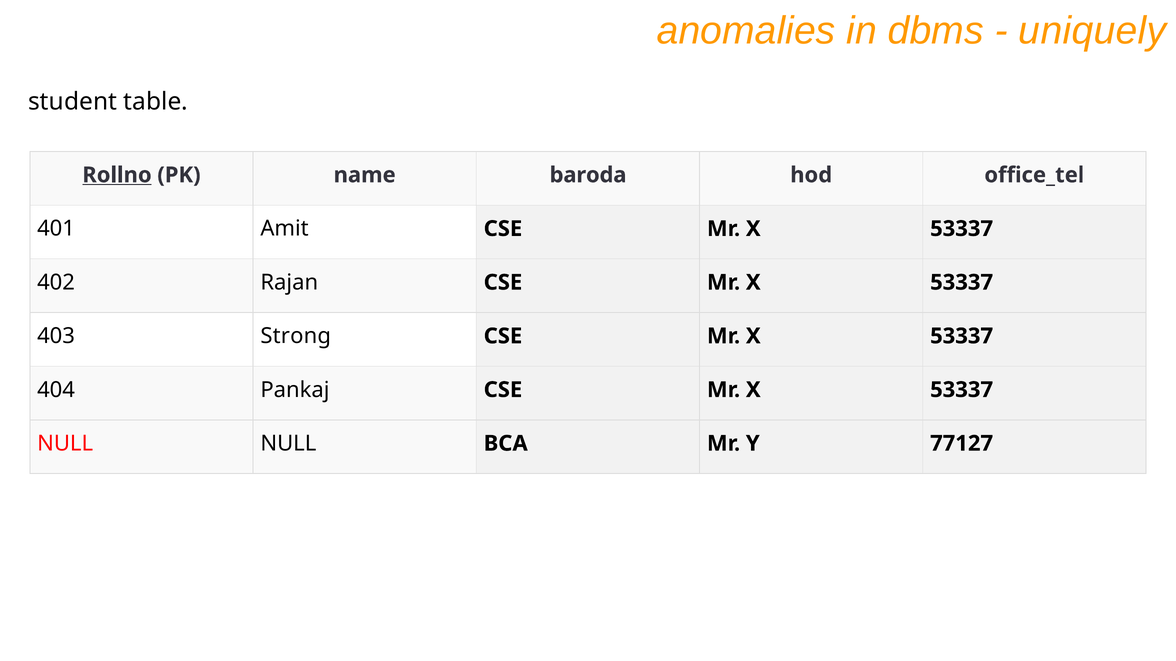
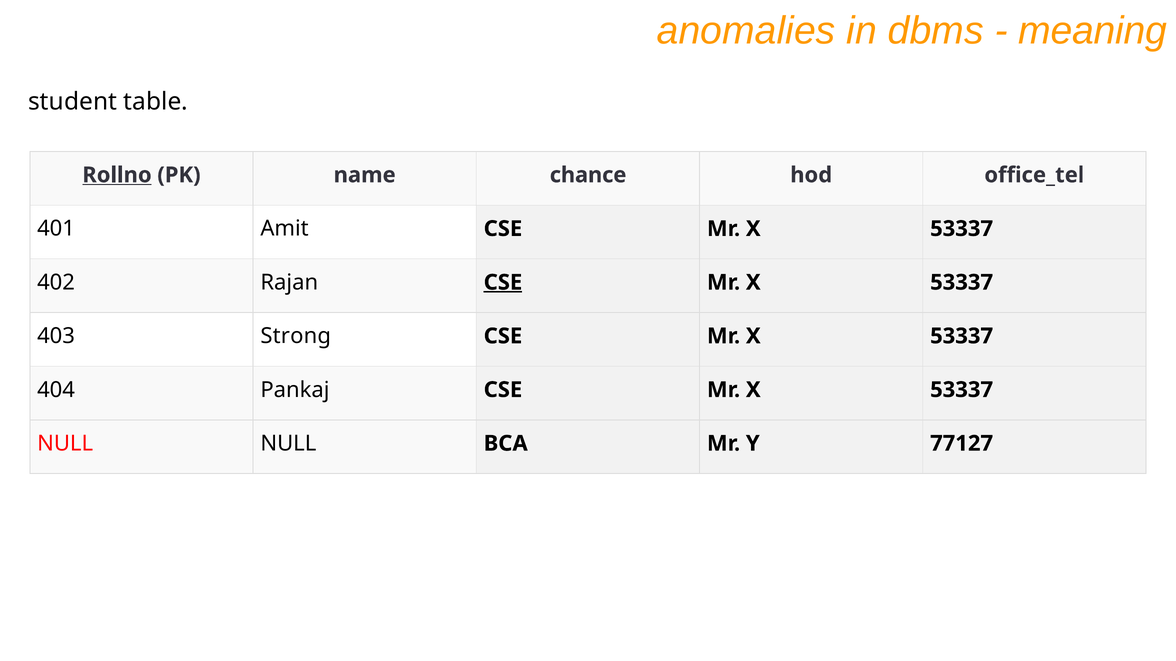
uniquely: uniquely -> meaning
baroda: baroda -> chance
CSE at (503, 283) underline: none -> present
